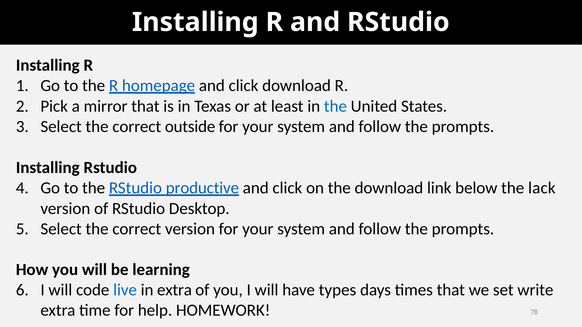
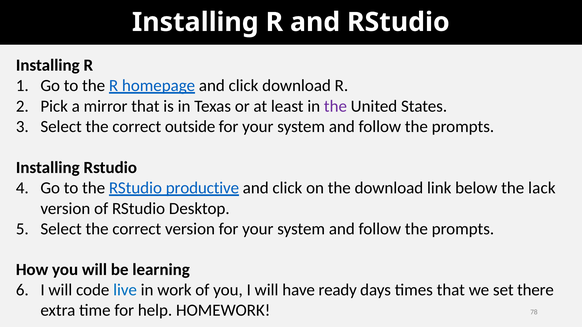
the at (335, 106) colour: blue -> purple
in extra: extra -> work
types: types -> ready
write: write -> there
